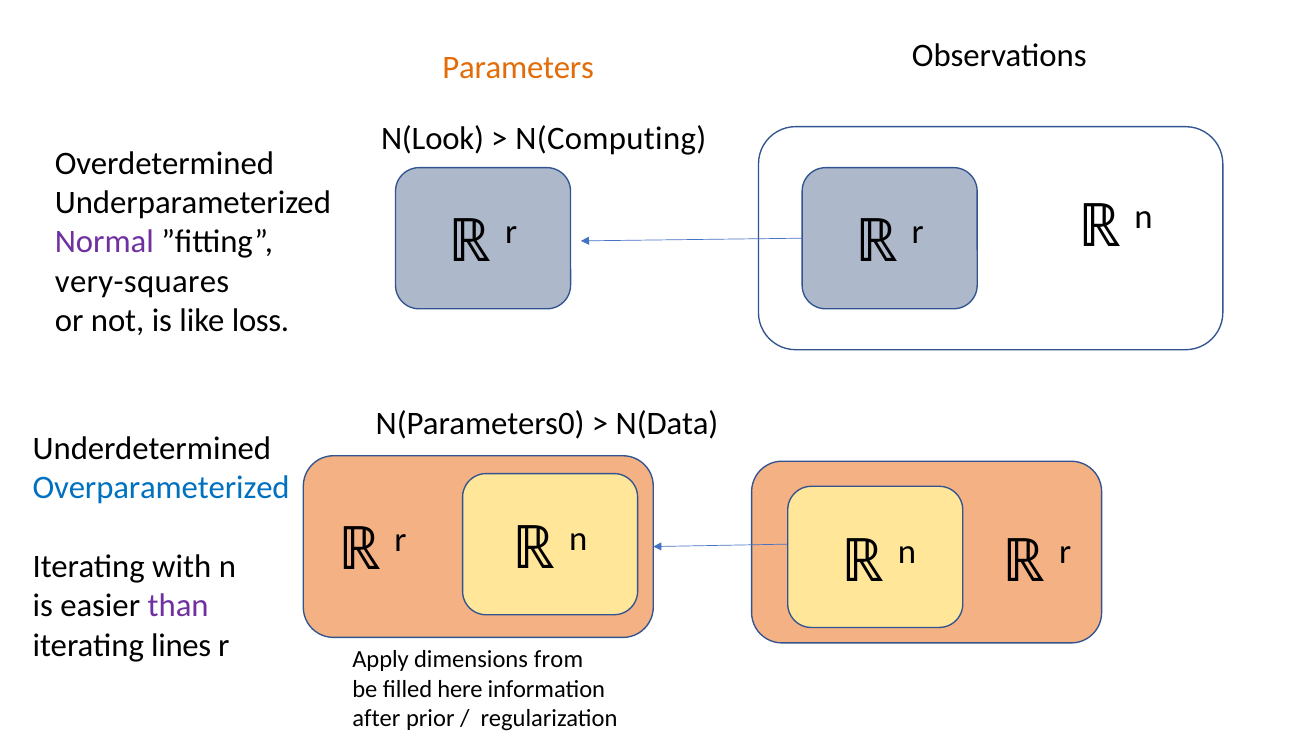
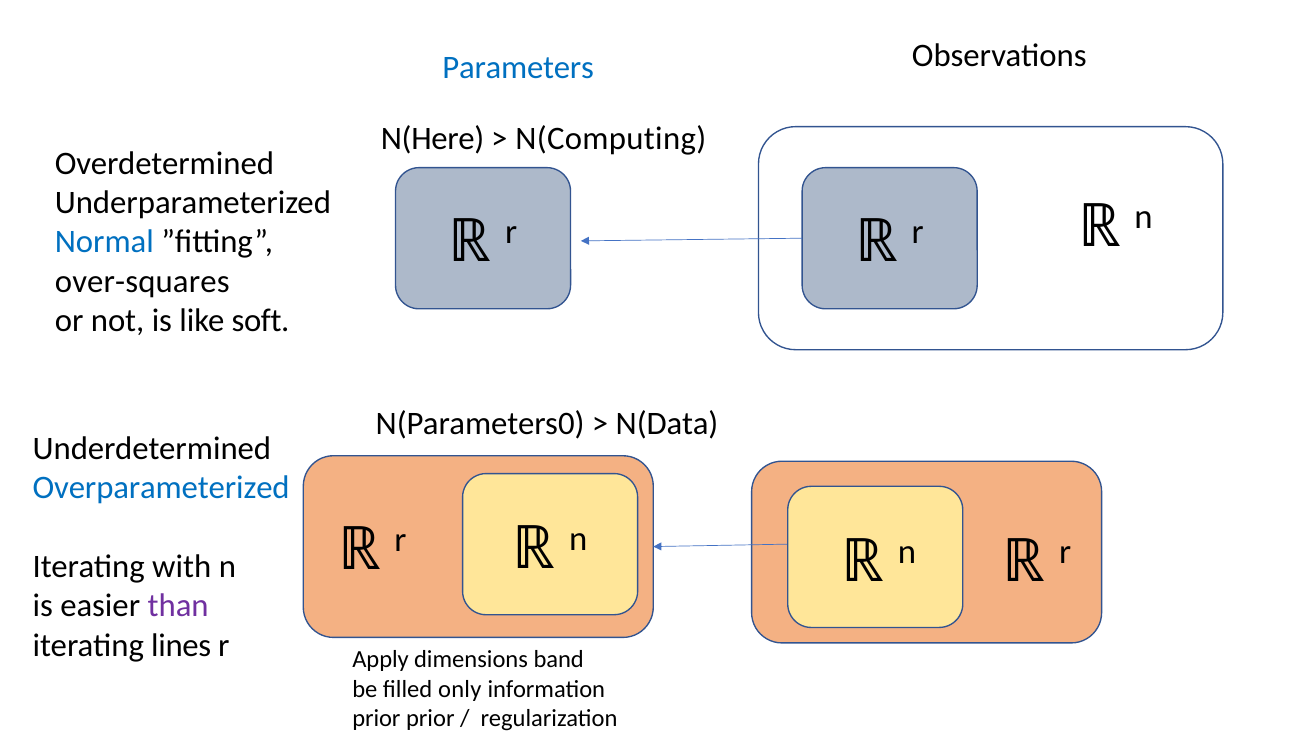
Parameters colour: orange -> blue
N(Look: N(Look -> N(Here
Normal colour: purple -> blue
very-squares: very-squares -> over-squares
loss: loss -> soft
from: from -> band
here: here -> only
after at (376, 718): after -> prior
